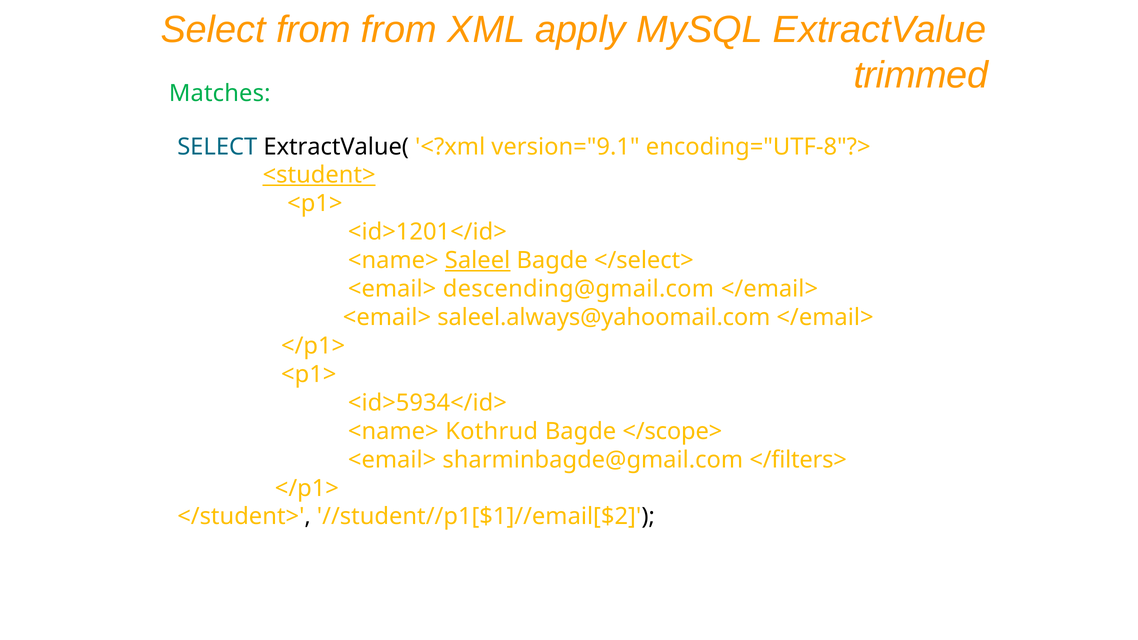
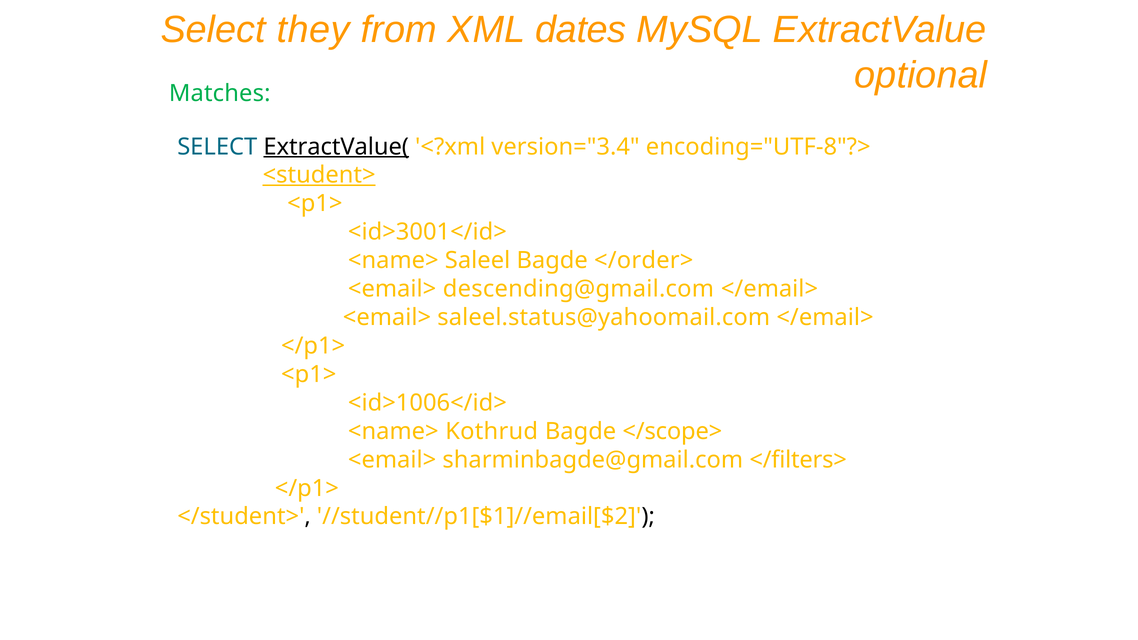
Select from: from -> they
apply: apply -> dates
trimmed: trimmed -> optional
ExtractValue( underline: none -> present
version="9.1: version="9.1 -> version="3.4
<id>1201</id>: <id>1201</id> -> <id>3001</id>
Saleel underline: present -> none
</select>: </select> -> </order>
saleel.always@yahoomail.com: saleel.always@yahoomail.com -> saleel.status@yahoomail.com
<id>5934</id>: <id>5934</id> -> <id>1006</id>
